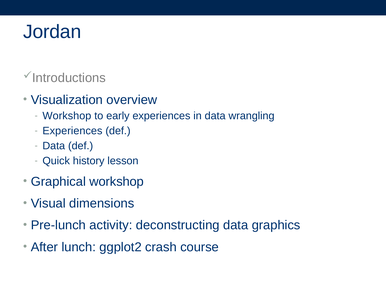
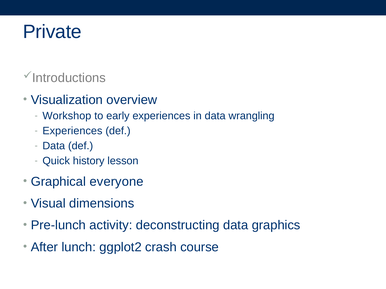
Jordan: Jordan -> Private
Graphical workshop: workshop -> everyone
